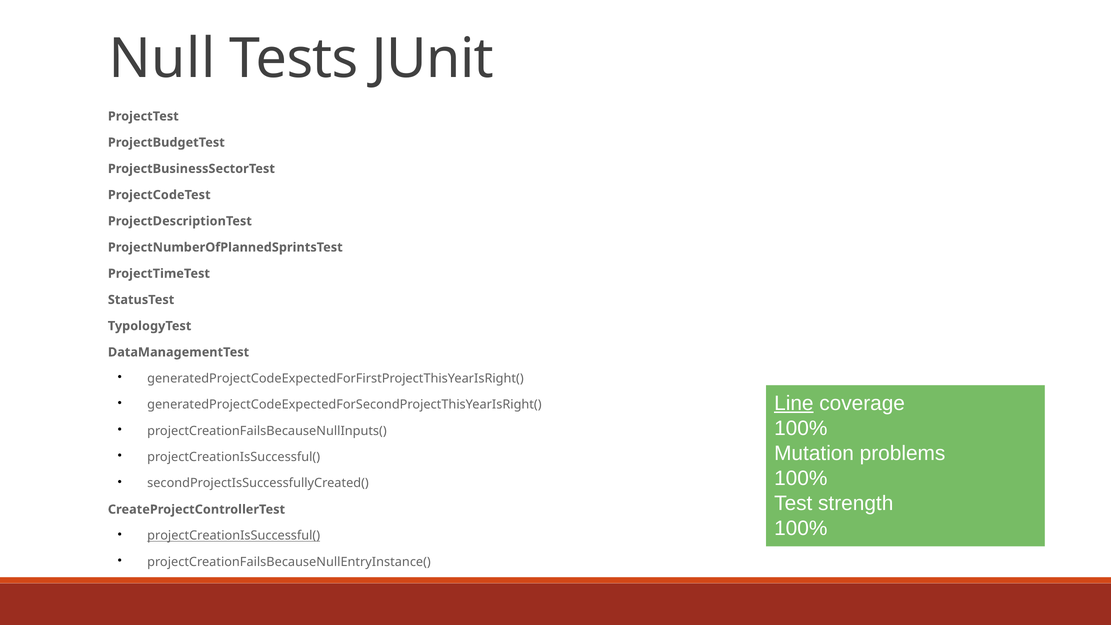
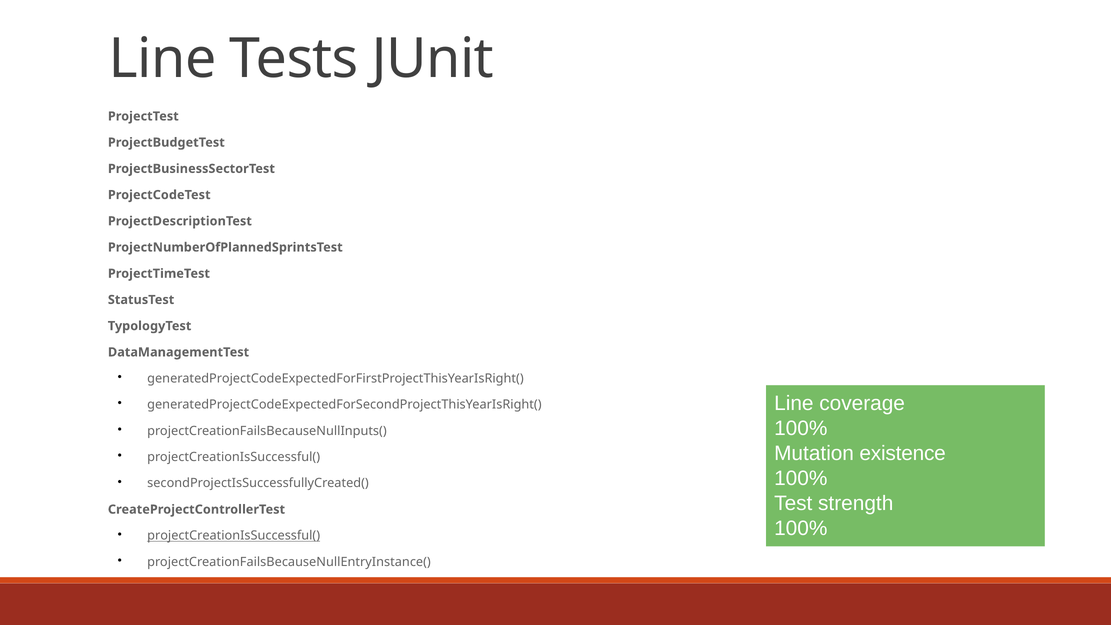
Null at (162, 59): Null -> Line
Line at (794, 403) underline: present -> none
problems: problems -> existence
